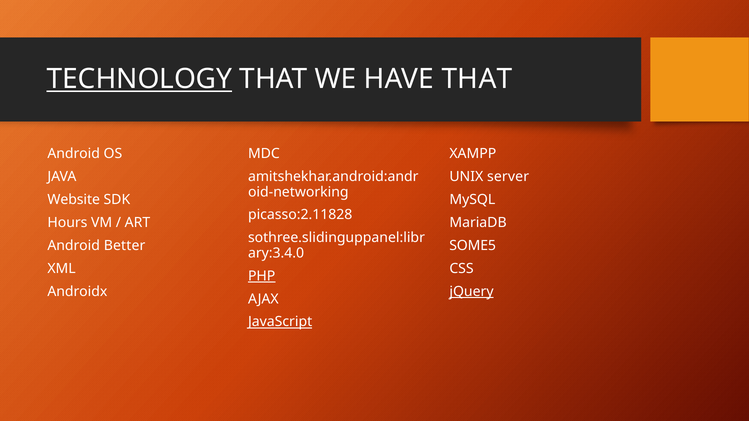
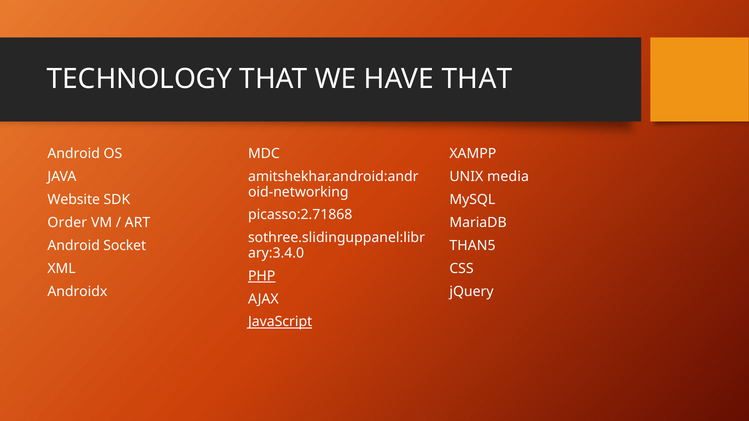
TECHNOLOGY underline: present -> none
server: server -> media
picasso:2.11828: picasso:2.11828 -> picasso:2.71868
Hours: Hours -> Order
Better: Better -> Socket
SOME5: SOME5 -> THAN5
jQuery underline: present -> none
